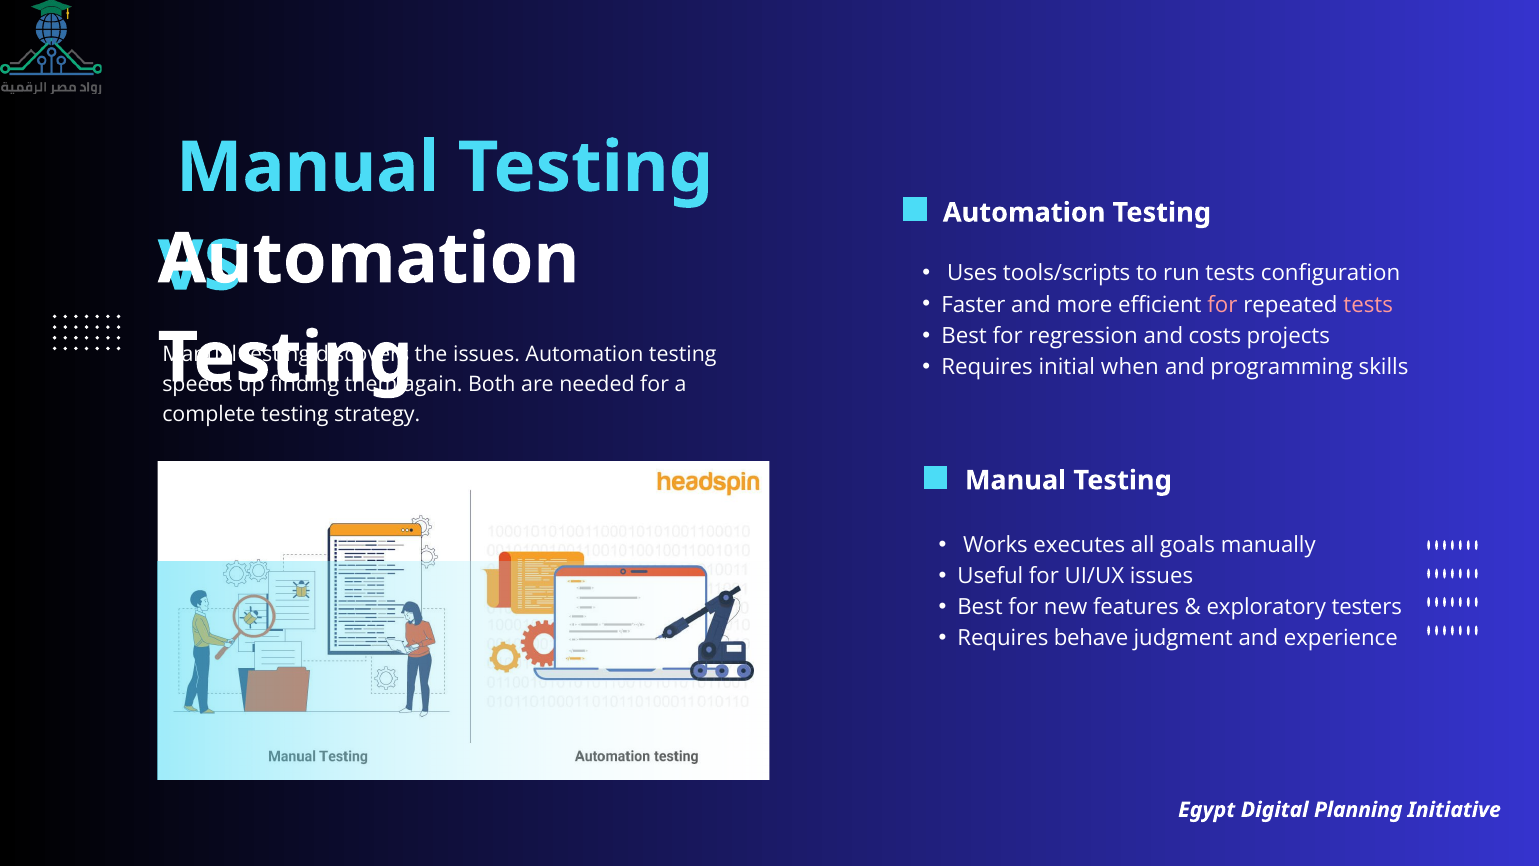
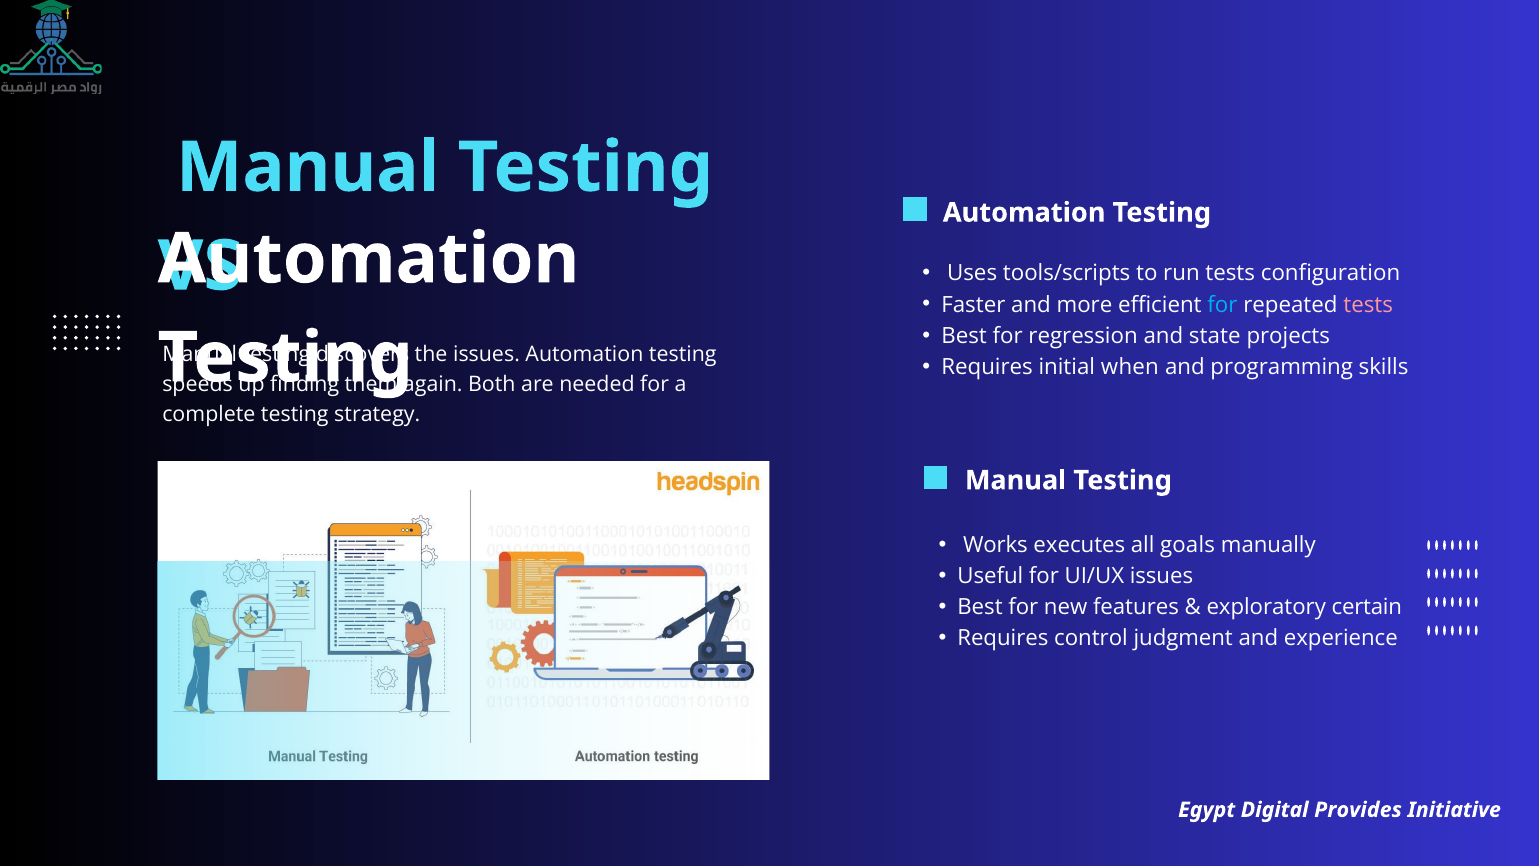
for at (1222, 305) colour: pink -> light blue
costs: costs -> state
testers: testers -> certain
behave: behave -> control
Planning: Planning -> Provides
